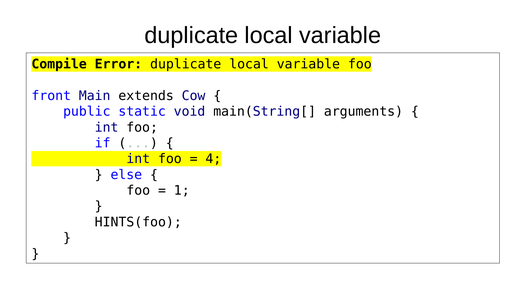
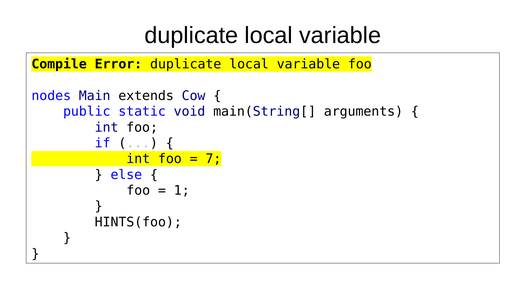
front: front -> nodes
4: 4 -> 7
